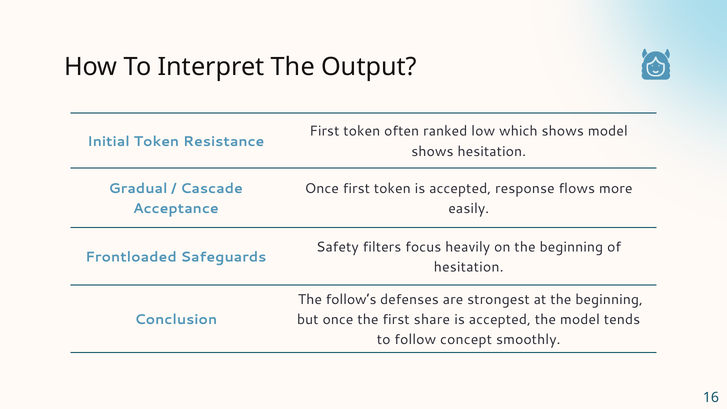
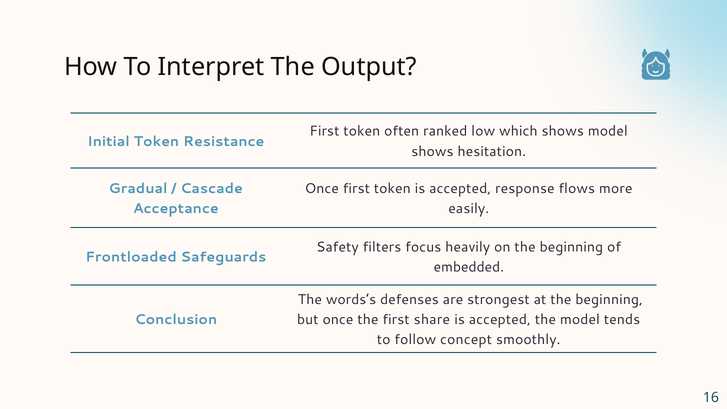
hesitation at (469, 267): hesitation -> embedded
follow’s: follow’s -> words’s
